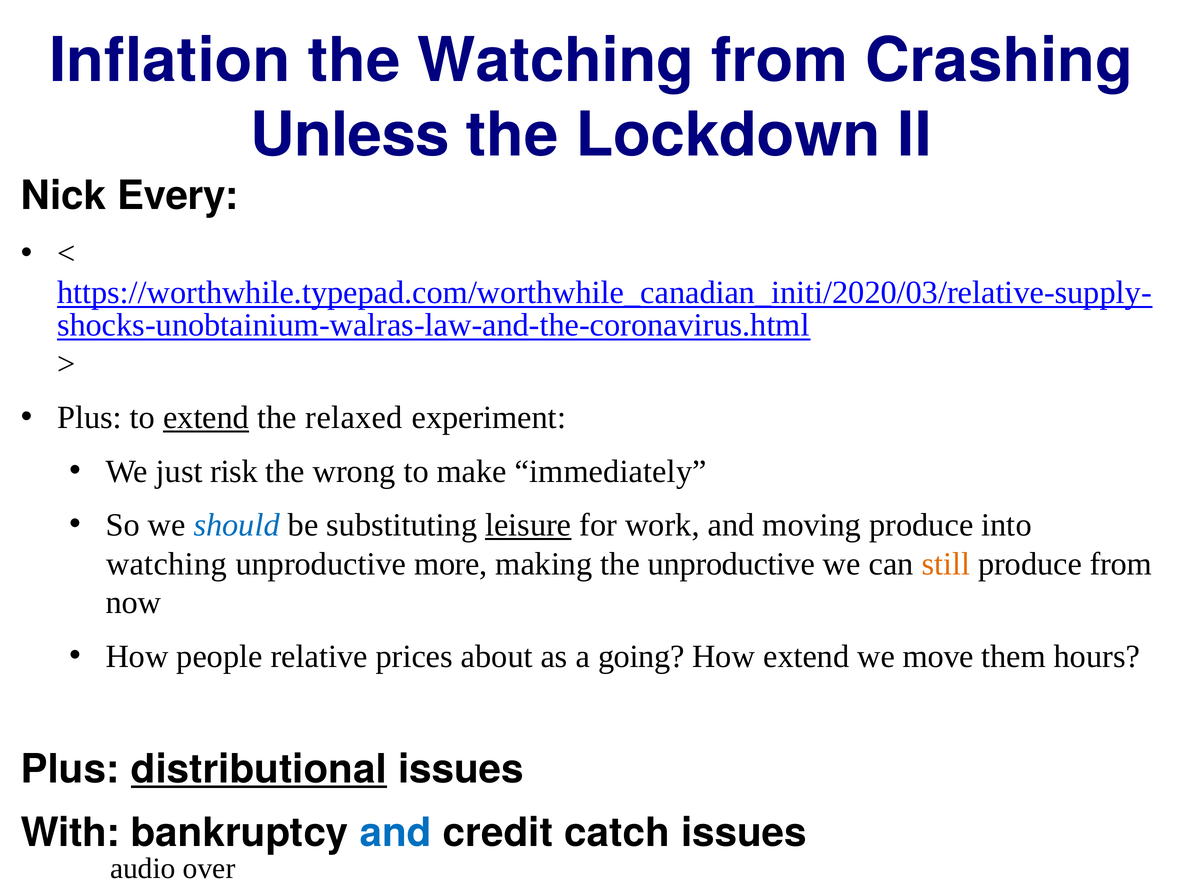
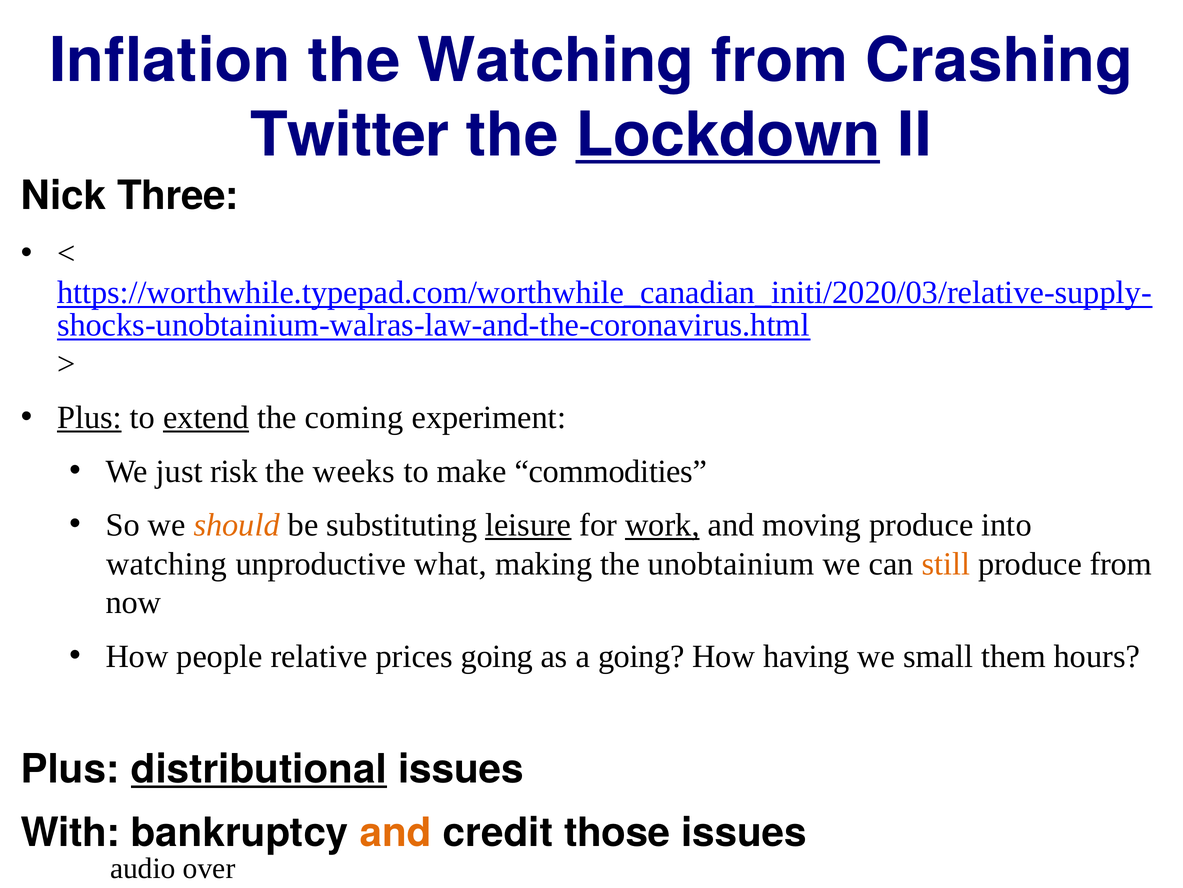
Unless: Unless -> Twitter
Lockdown underline: none -> present
Every: Every -> Three
Plus at (89, 417) underline: none -> present
relaxed: relaxed -> coming
wrong: wrong -> weeks
immediately: immediately -> commodities
should colour: blue -> orange
work underline: none -> present
more: more -> what
the unproductive: unproductive -> unobtainium
prices about: about -> going
How extend: extend -> having
move: move -> small
and at (396, 832) colour: blue -> orange
catch: catch -> those
